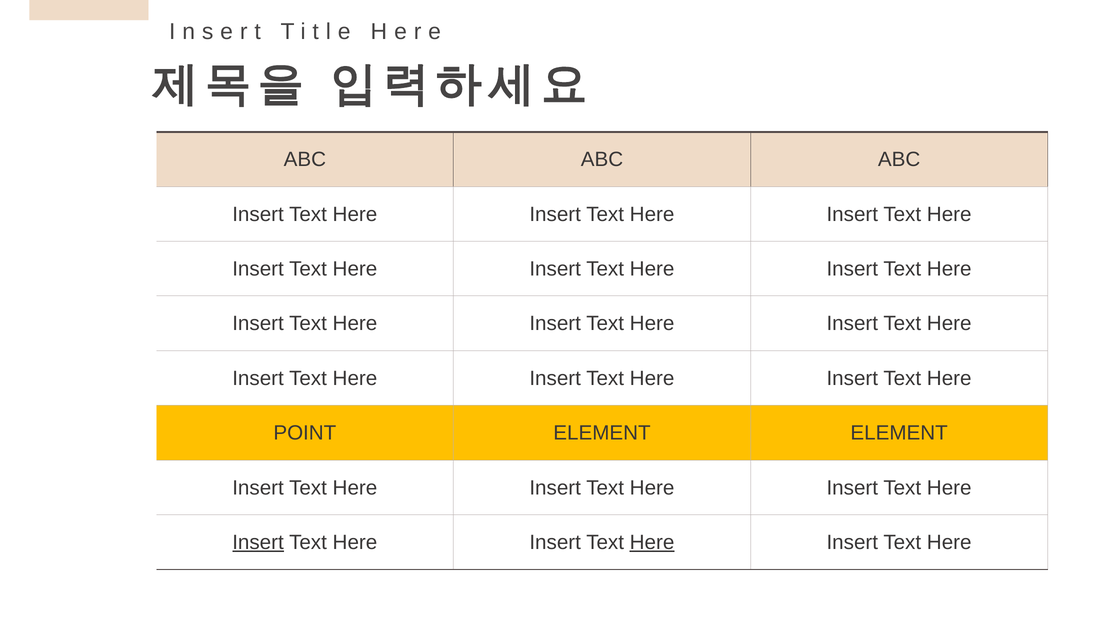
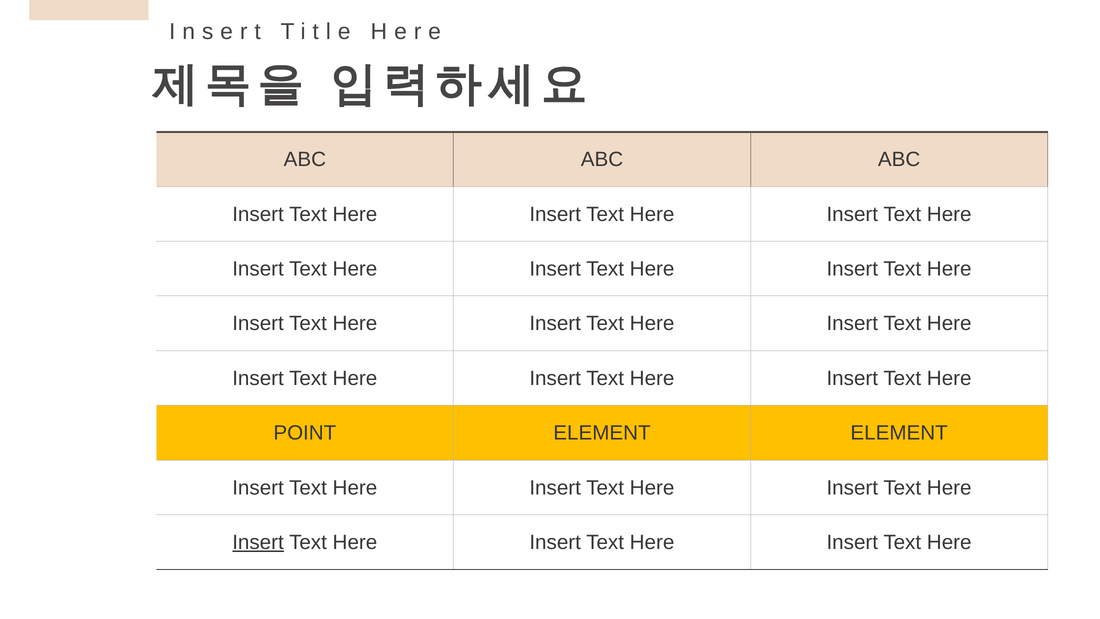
Here at (652, 542) underline: present -> none
